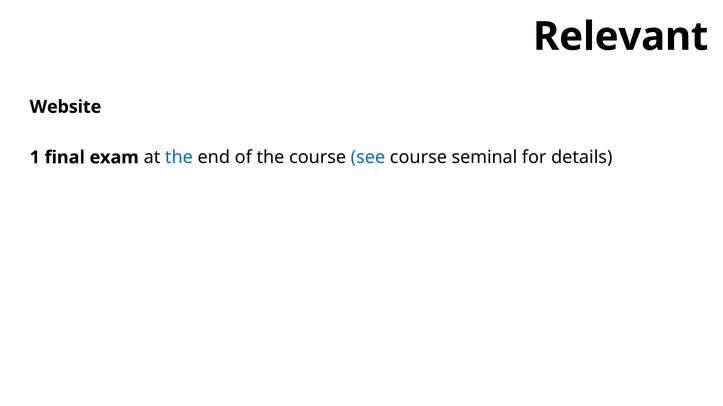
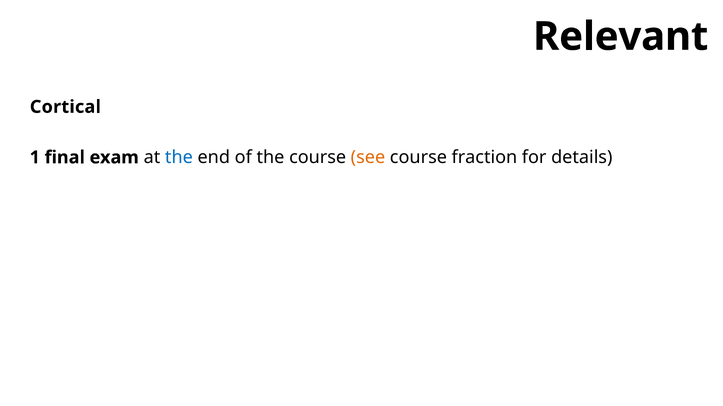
Website: Website -> Cortical
see colour: blue -> orange
seminal: seminal -> fraction
